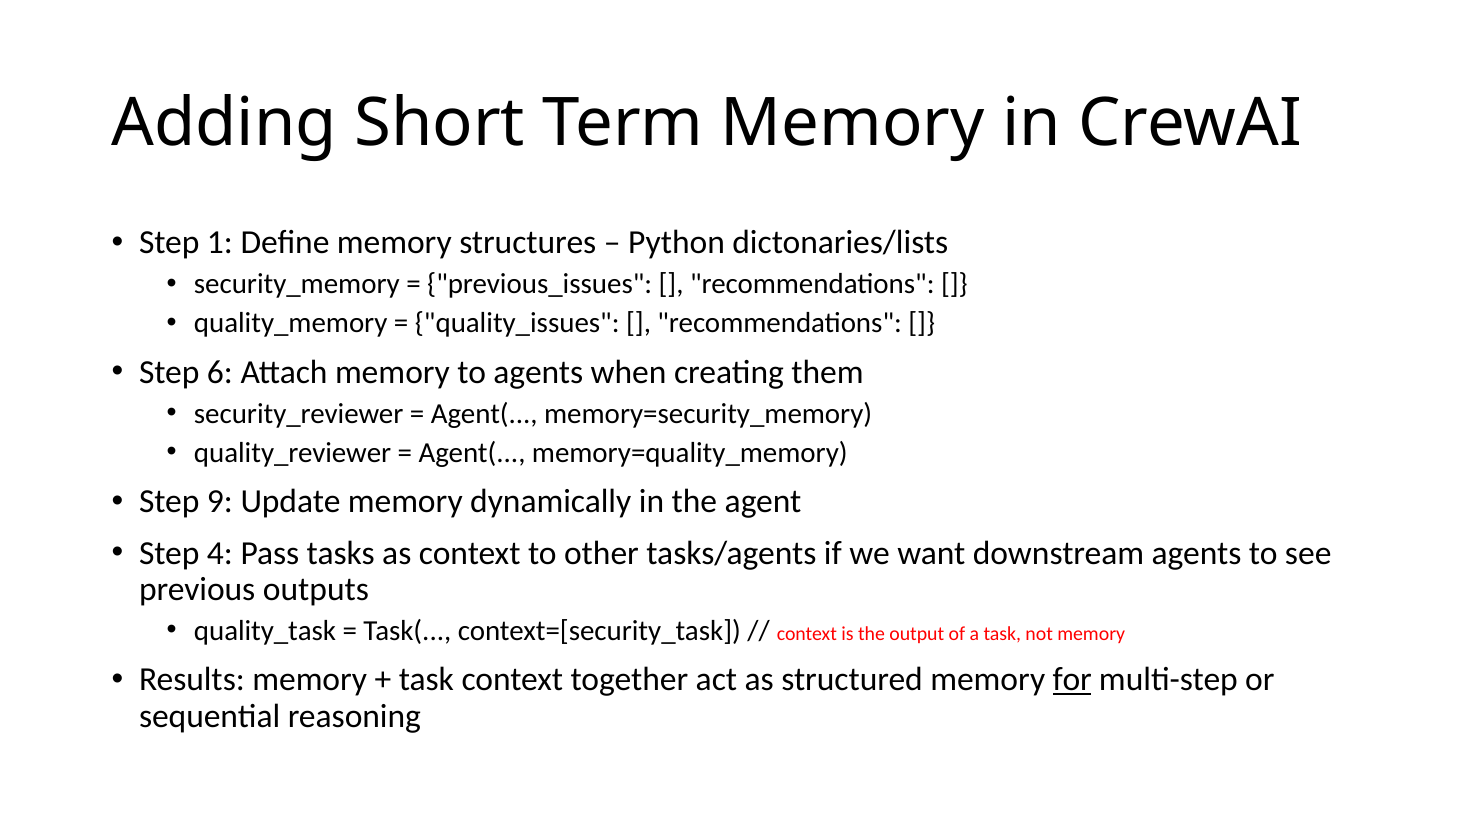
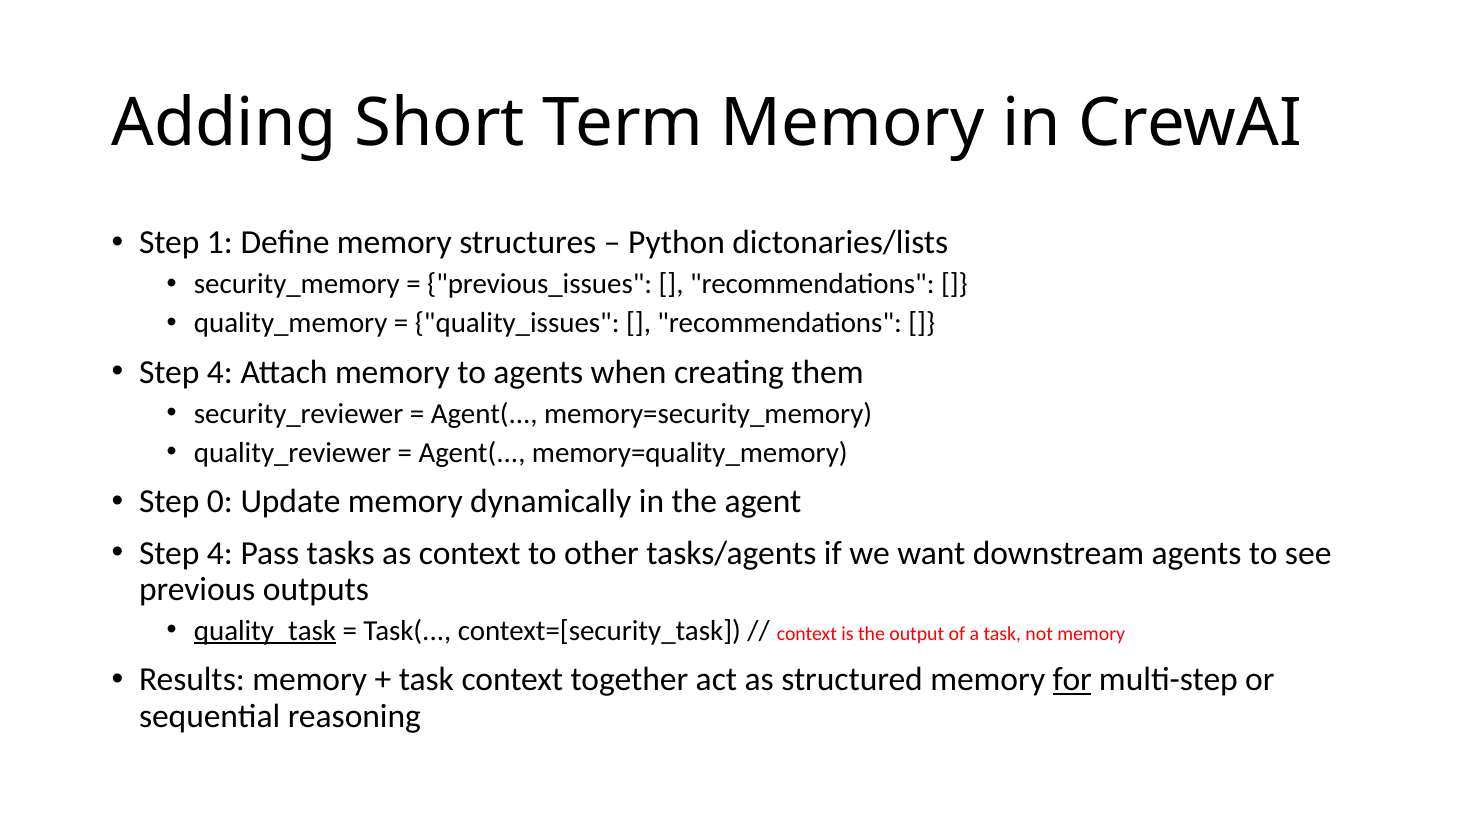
6 at (220, 372): 6 -> 4
9: 9 -> 0
quality_task underline: none -> present
